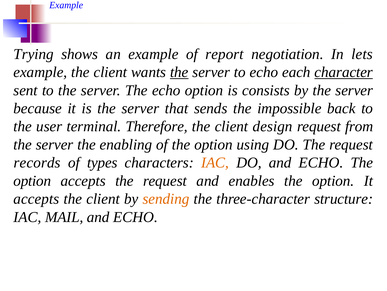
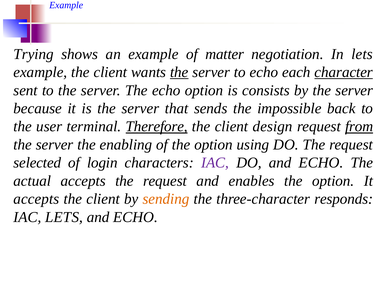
report: report -> matter
Therefore underline: none -> present
from underline: none -> present
records: records -> selected
types: types -> login
IAC at (215, 162) colour: orange -> purple
option at (32, 180): option -> actual
structure: structure -> responds
IAC MAIL: MAIL -> LETS
